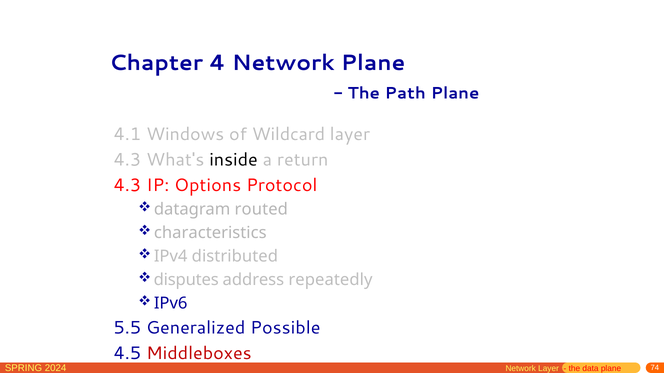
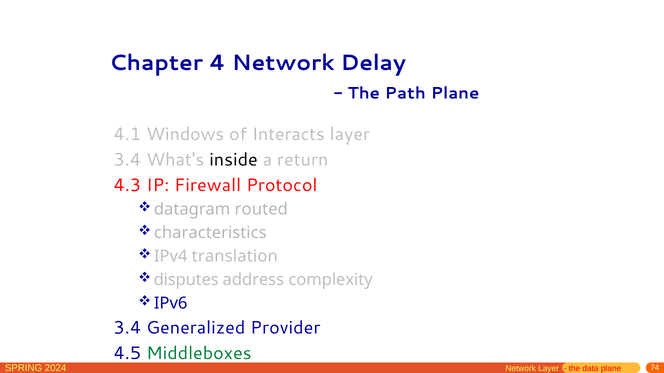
Network Plane: Plane -> Delay
Wildcard: Wildcard -> Interacts
4.3 at (127, 160): 4.3 -> 3.4
Options: Options -> Firewall
distributed: distributed -> translation
repeatedly: repeatedly -> complexity
5.5 at (127, 329): 5.5 -> 3.4
Possible: Possible -> Provider
Middleboxes colour: red -> green
